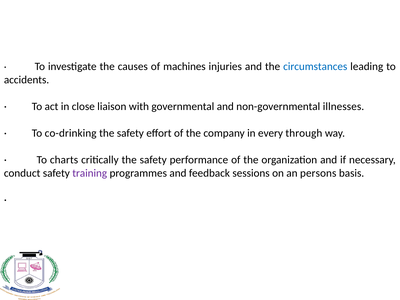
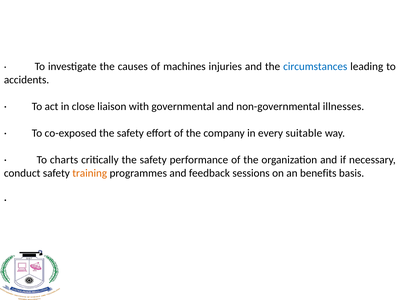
co-drinking: co-drinking -> co-exposed
through: through -> suitable
training colour: purple -> orange
persons: persons -> benefits
